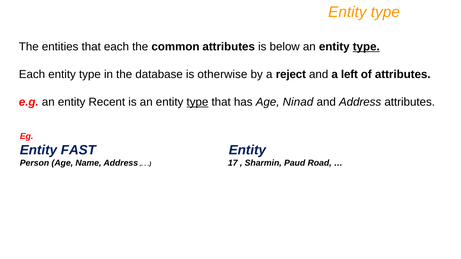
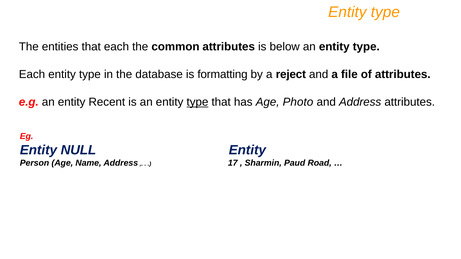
type at (366, 47) underline: present -> none
otherwise: otherwise -> formatting
left: left -> file
Ninad: Ninad -> Photo
FAST: FAST -> NULL
